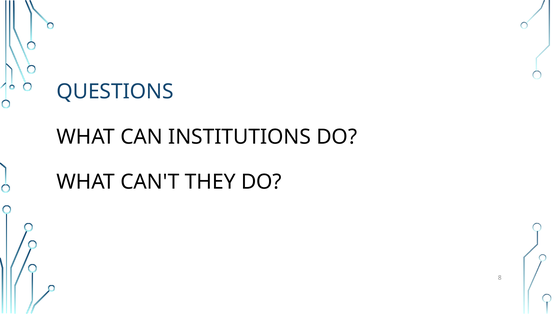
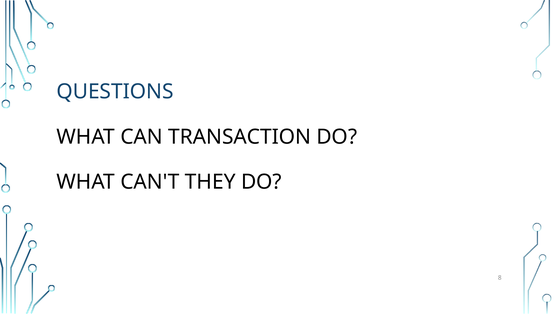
INSTITUTIONS: INSTITUTIONS -> TRANSACTION
